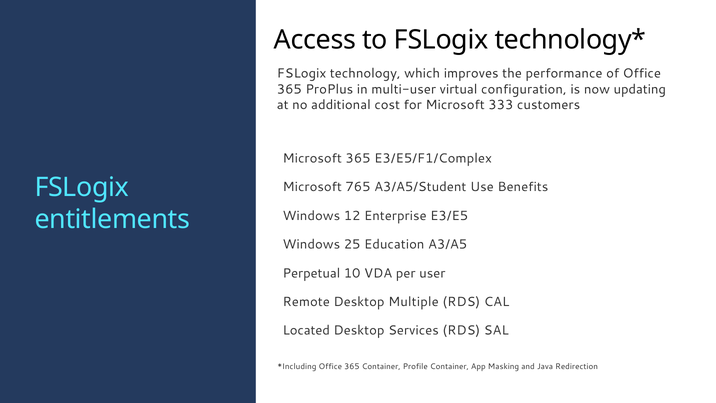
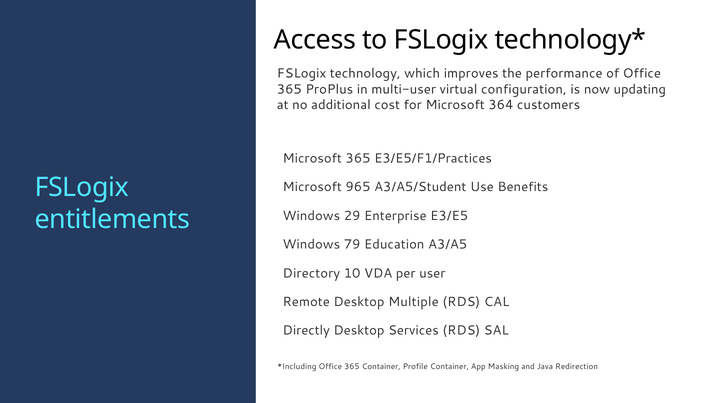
333: 333 -> 364
E3/E5/F1/Complex: E3/E5/F1/Complex -> E3/E5/F1/Practices
765: 765 -> 965
12: 12 -> 29
25: 25 -> 79
Perpetual: Perpetual -> Directory
Located: Located -> Directly
